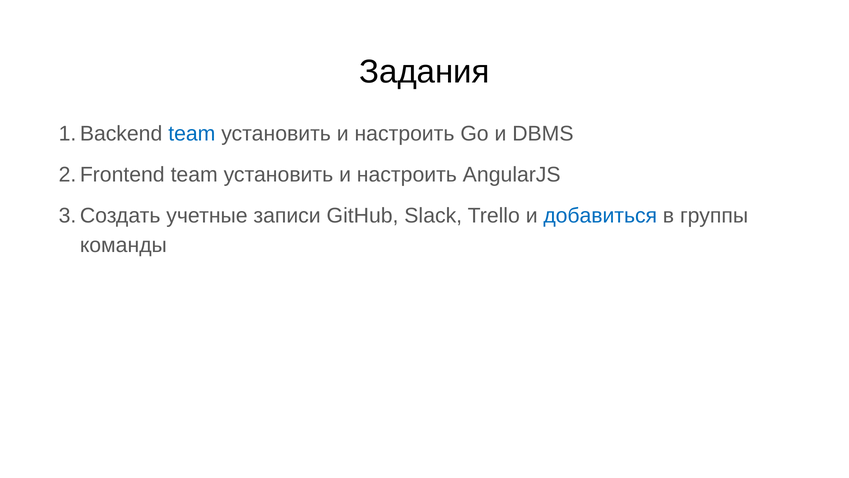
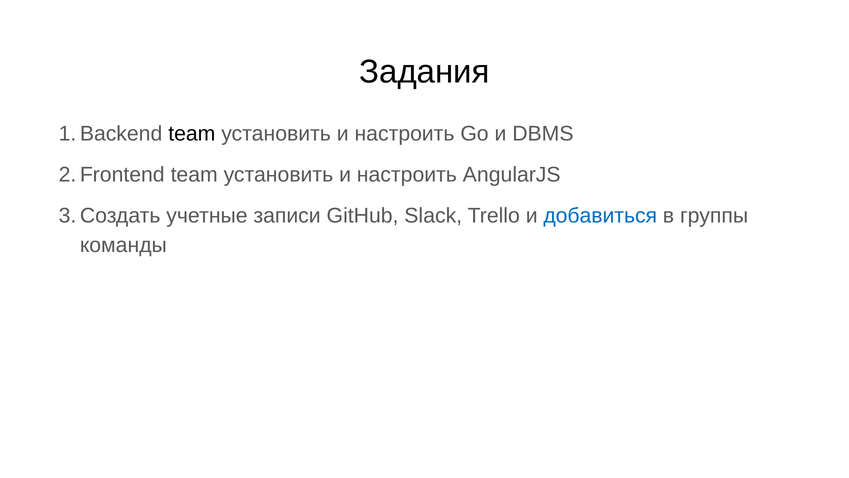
team at (192, 134) colour: blue -> black
